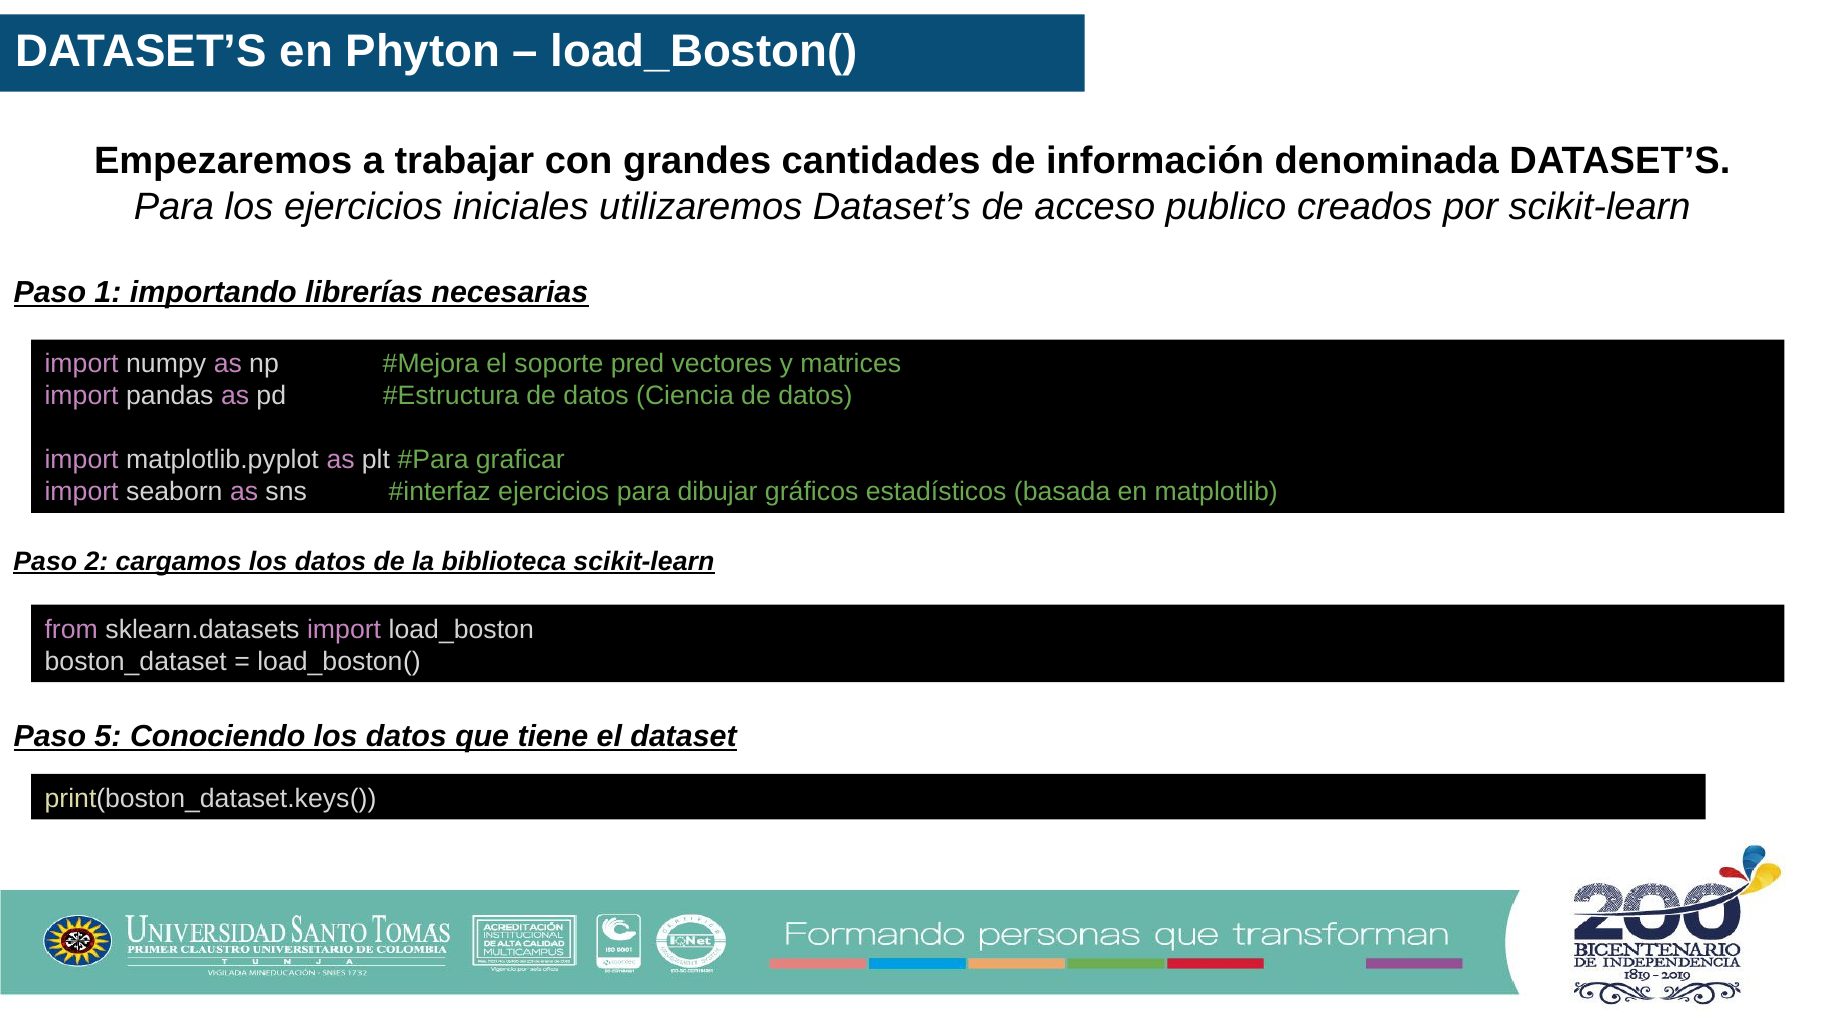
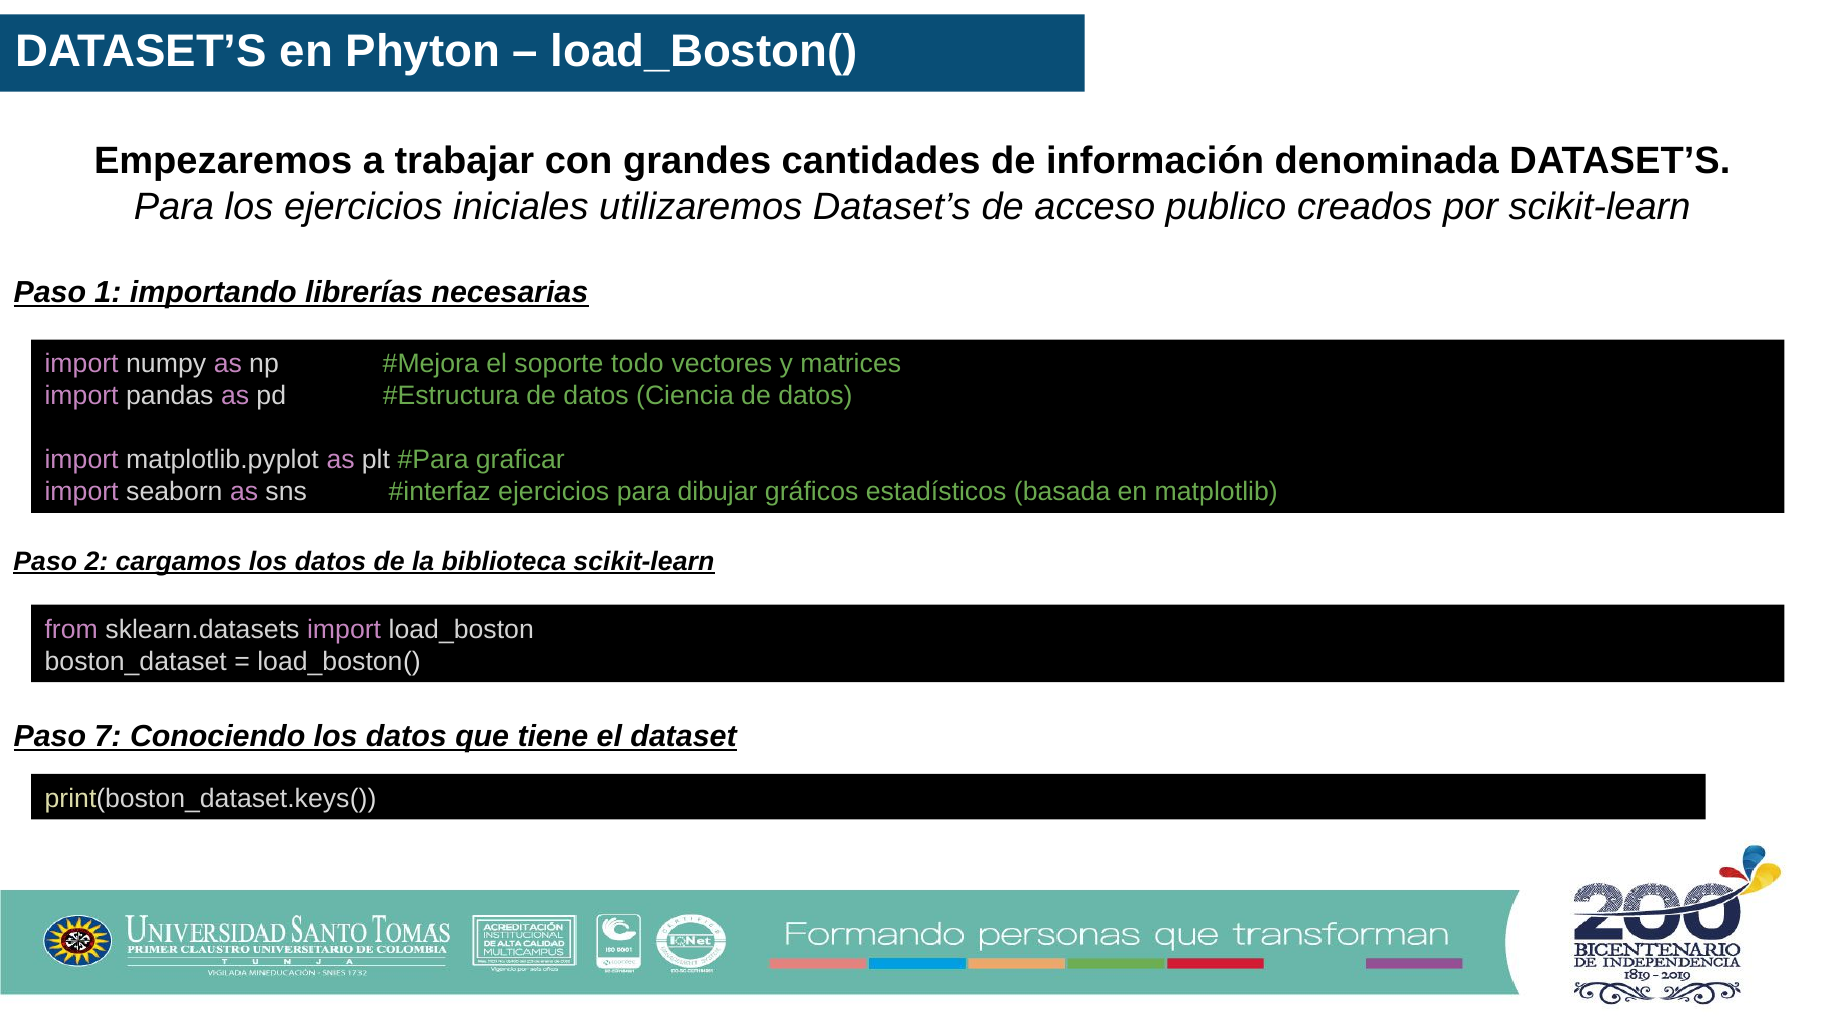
pred: pred -> todo
5: 5 -> 7
